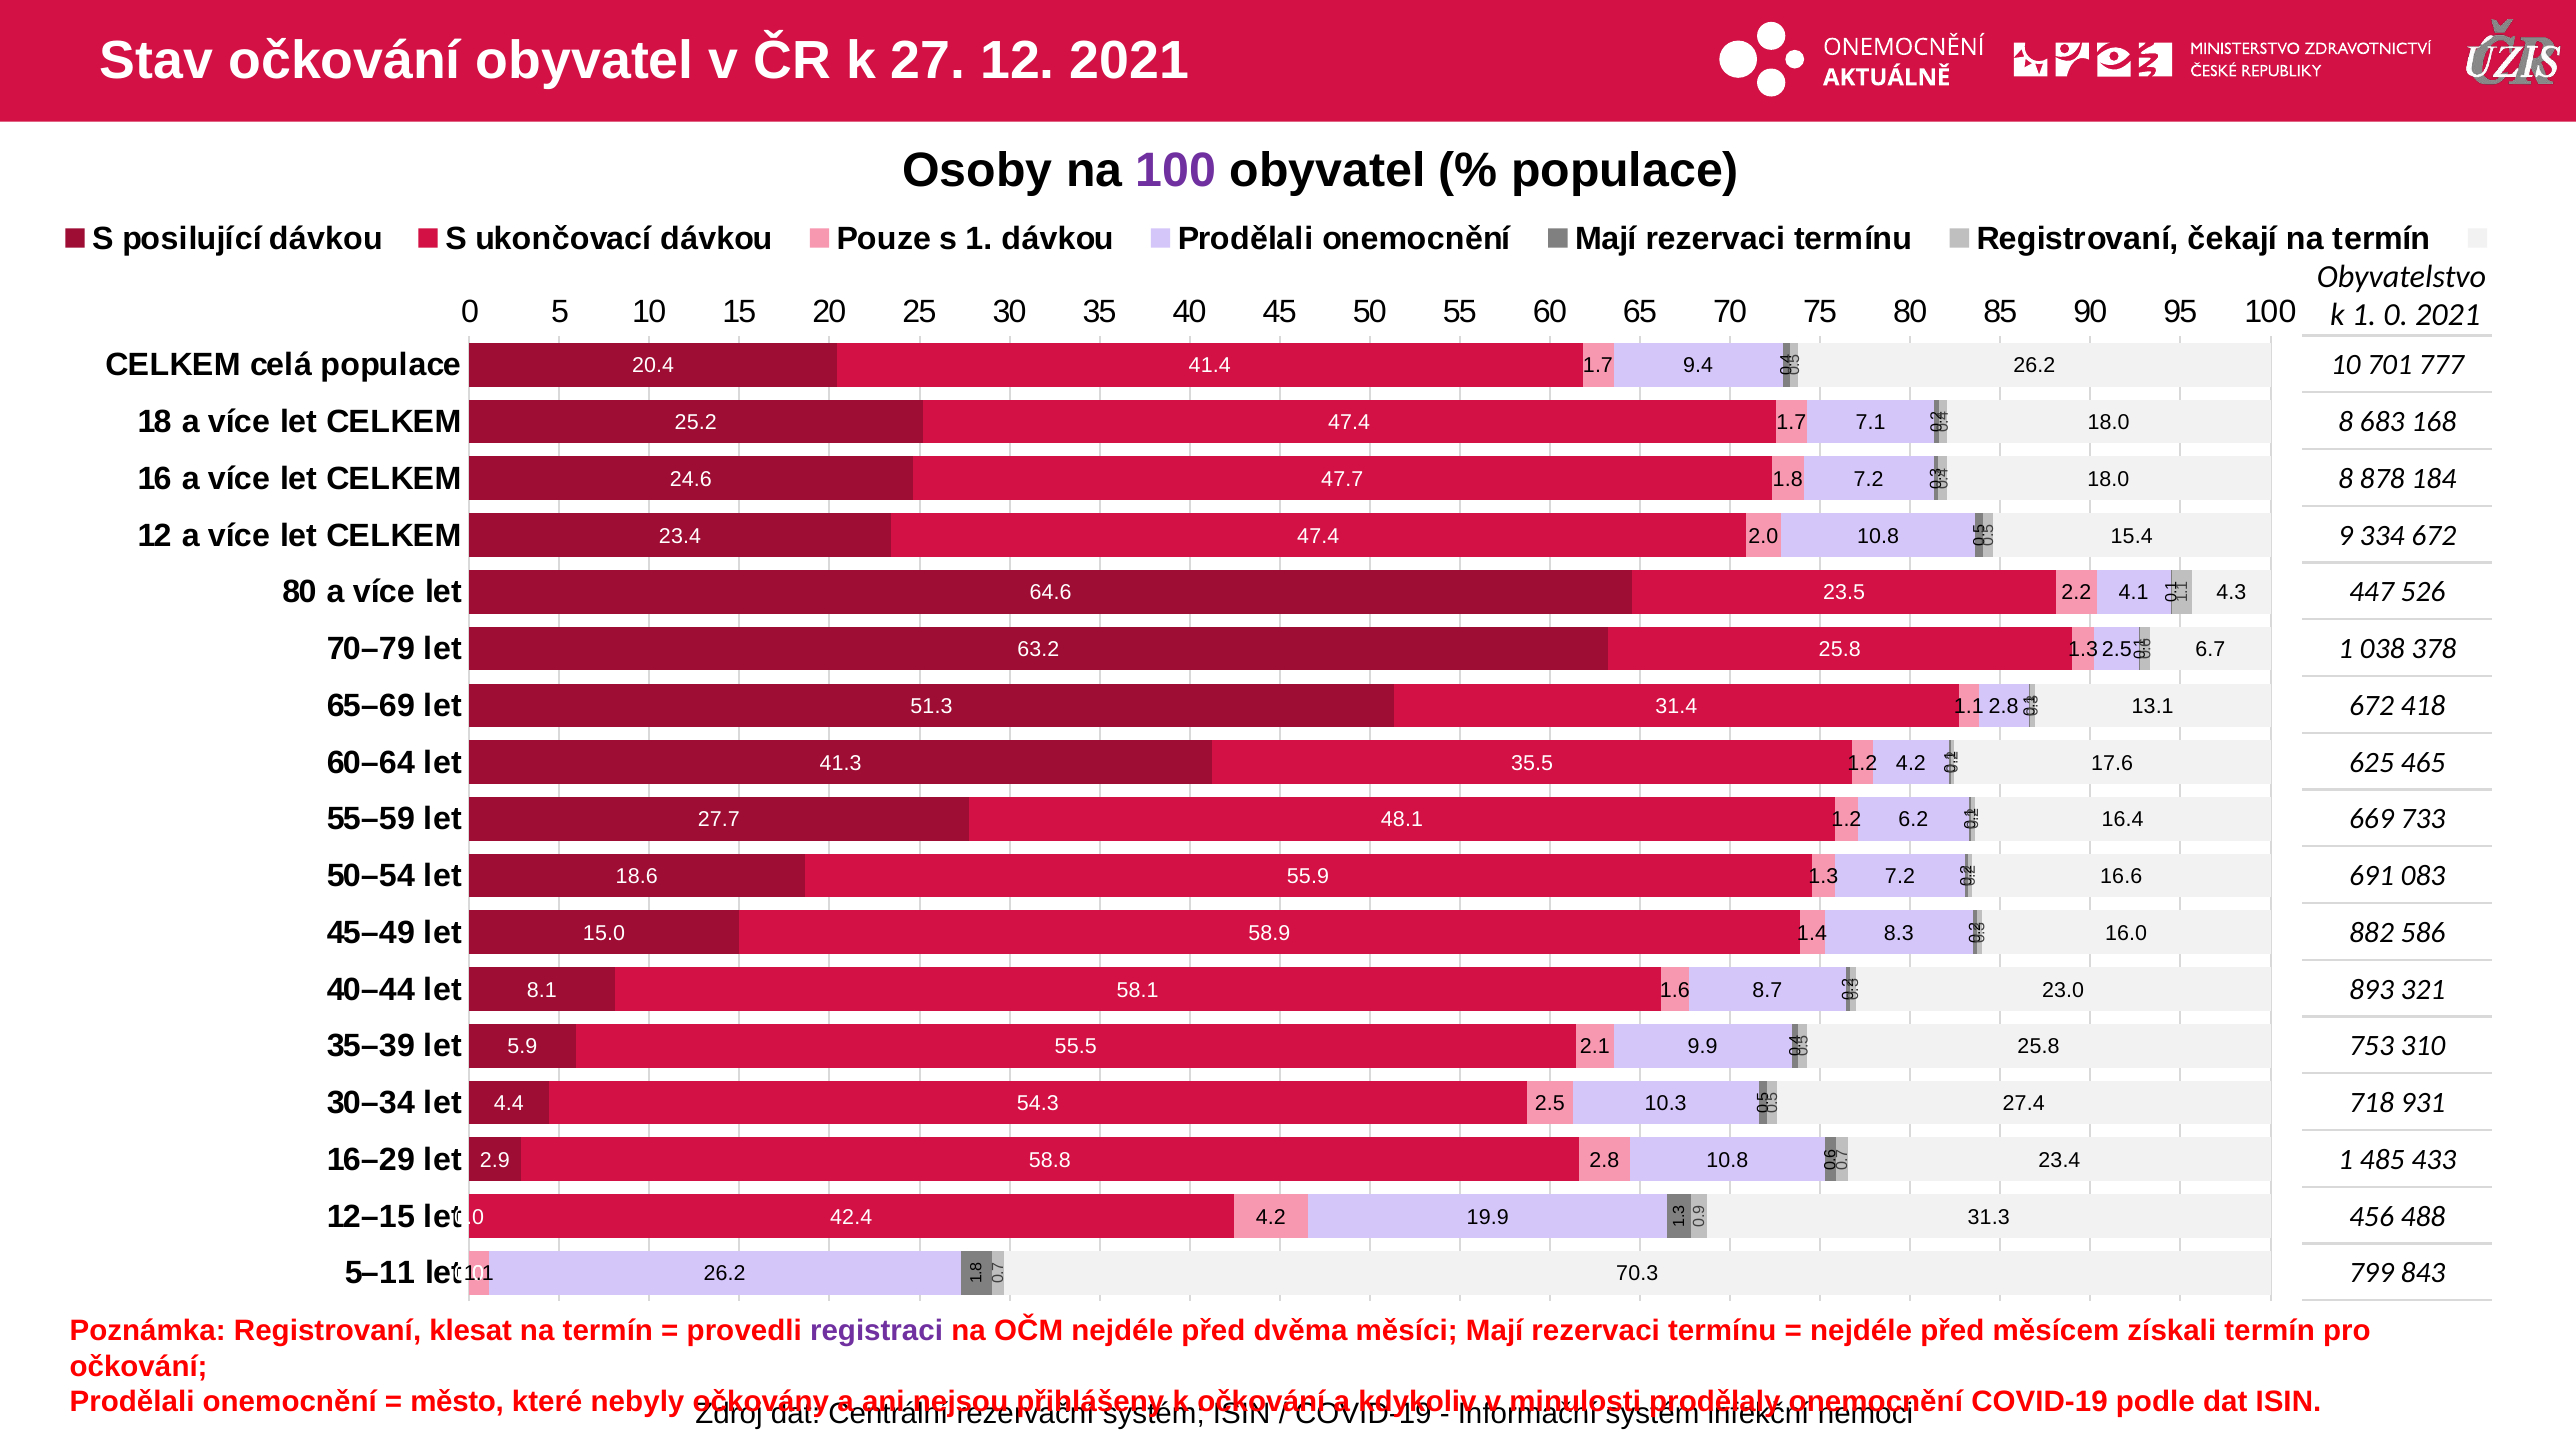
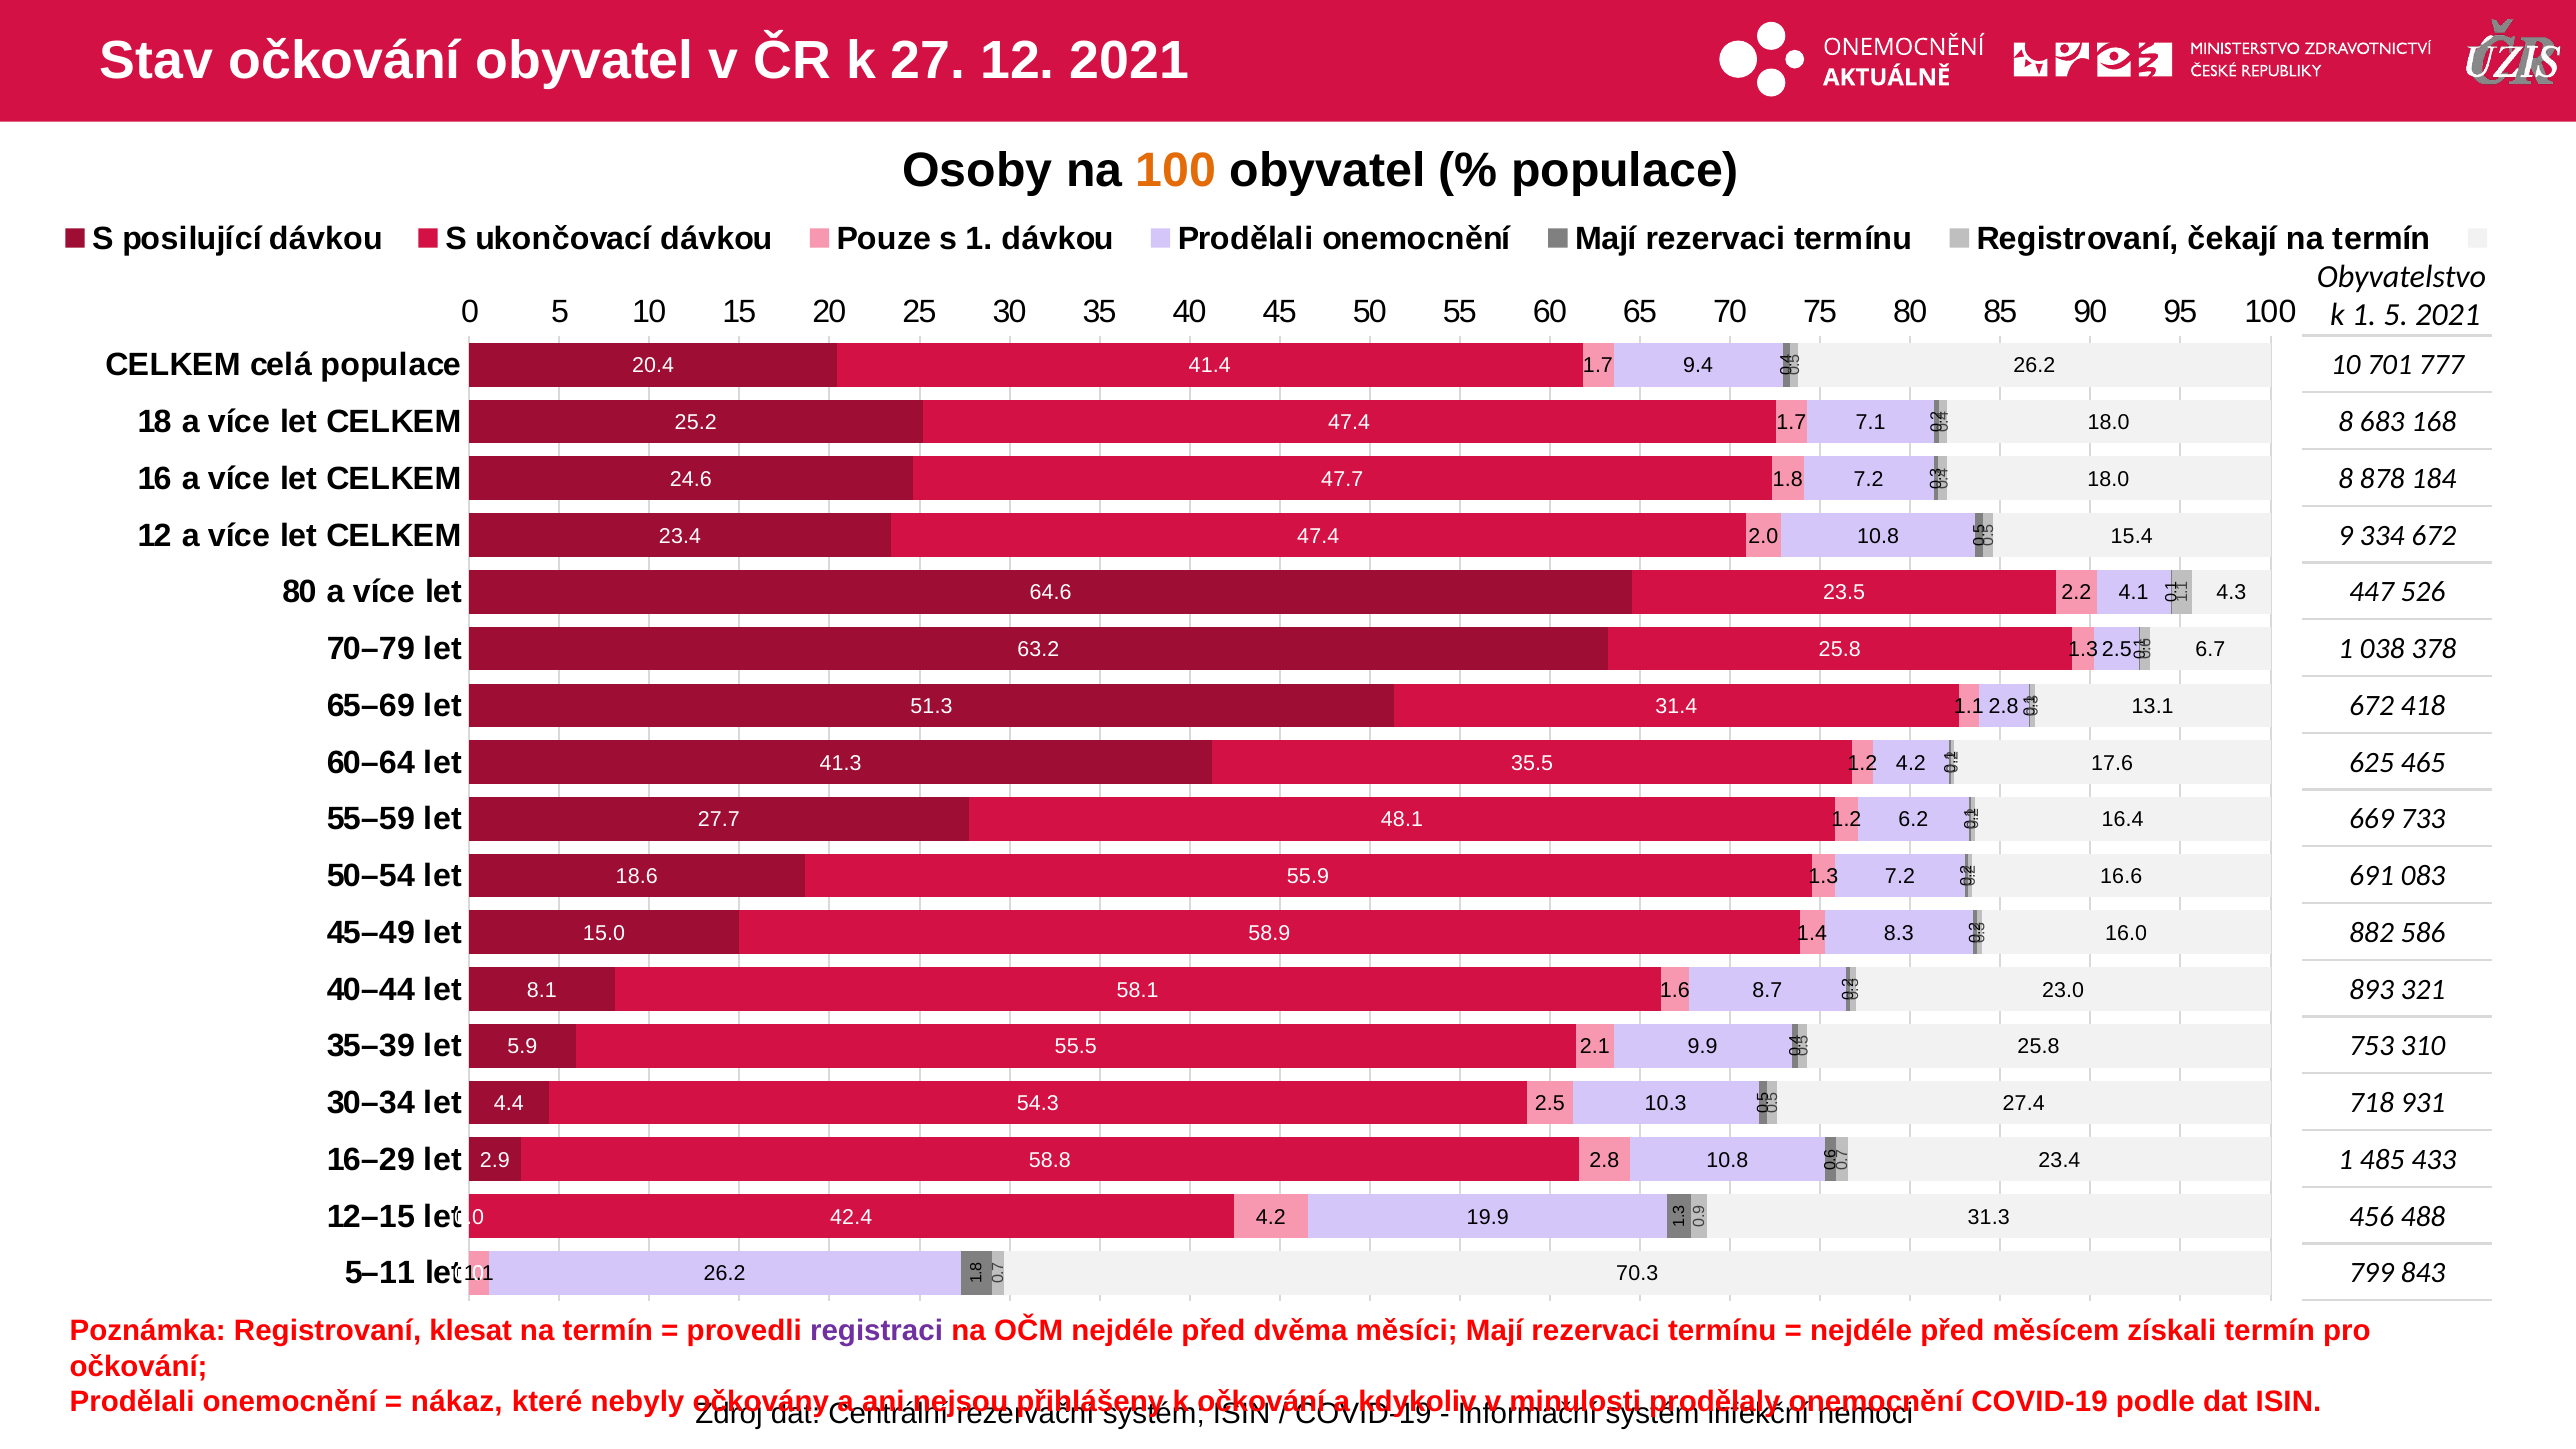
100 at (1176, 170) colour: purple -> orange
k 1 0: 0 -> 5
město: město -> nákaz
